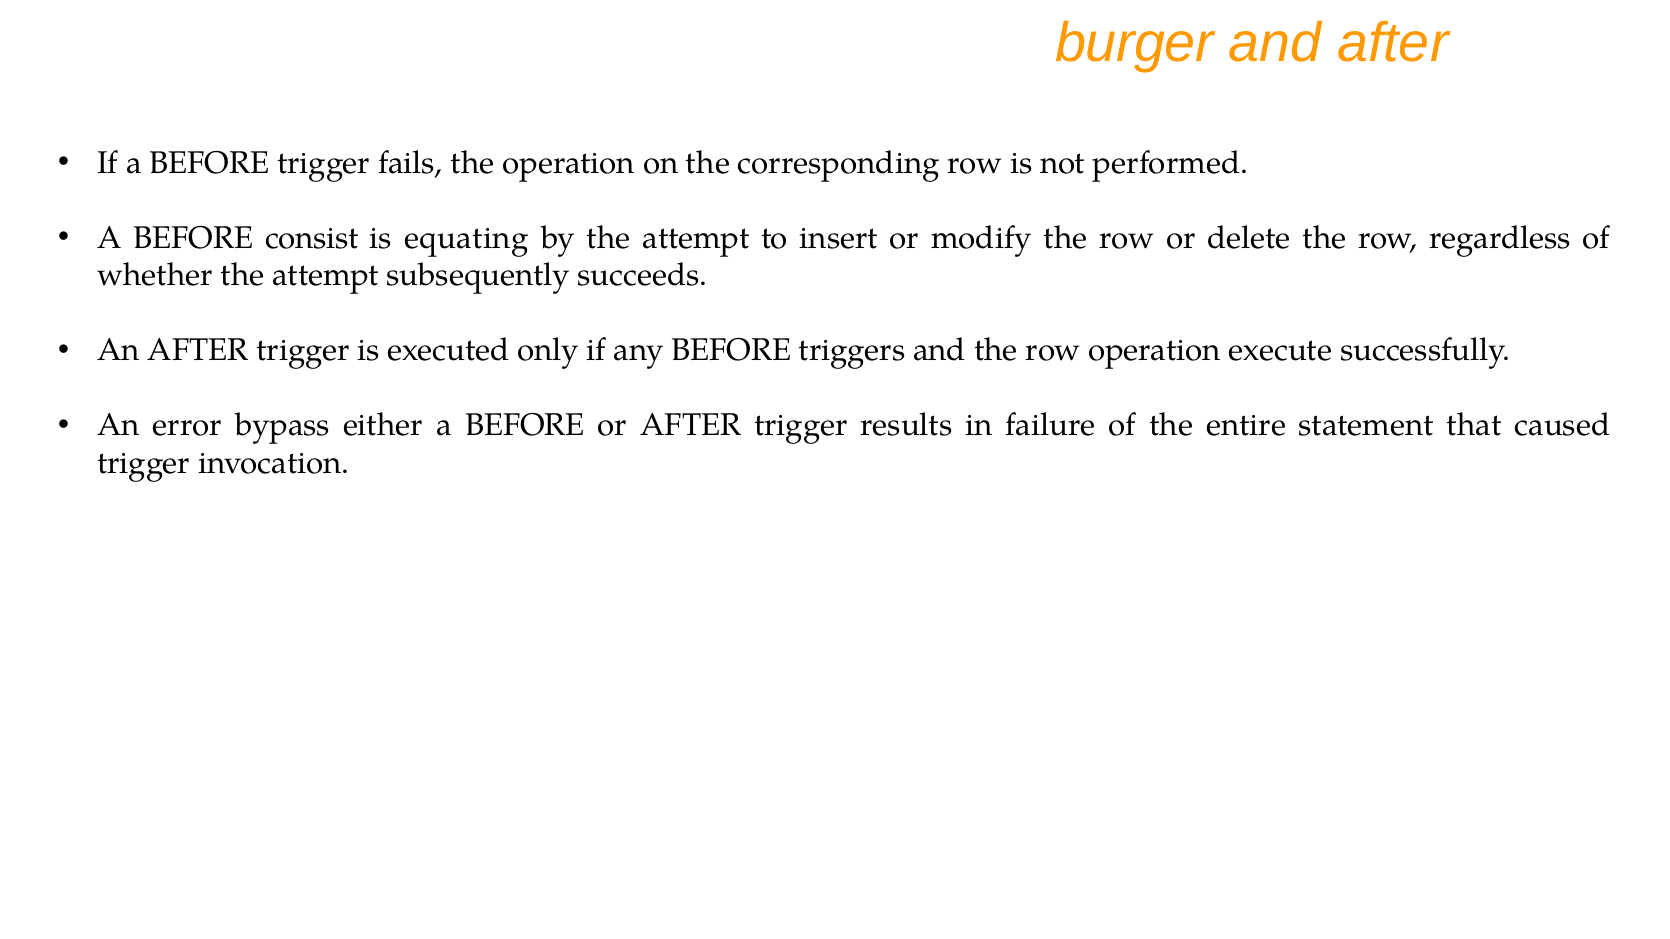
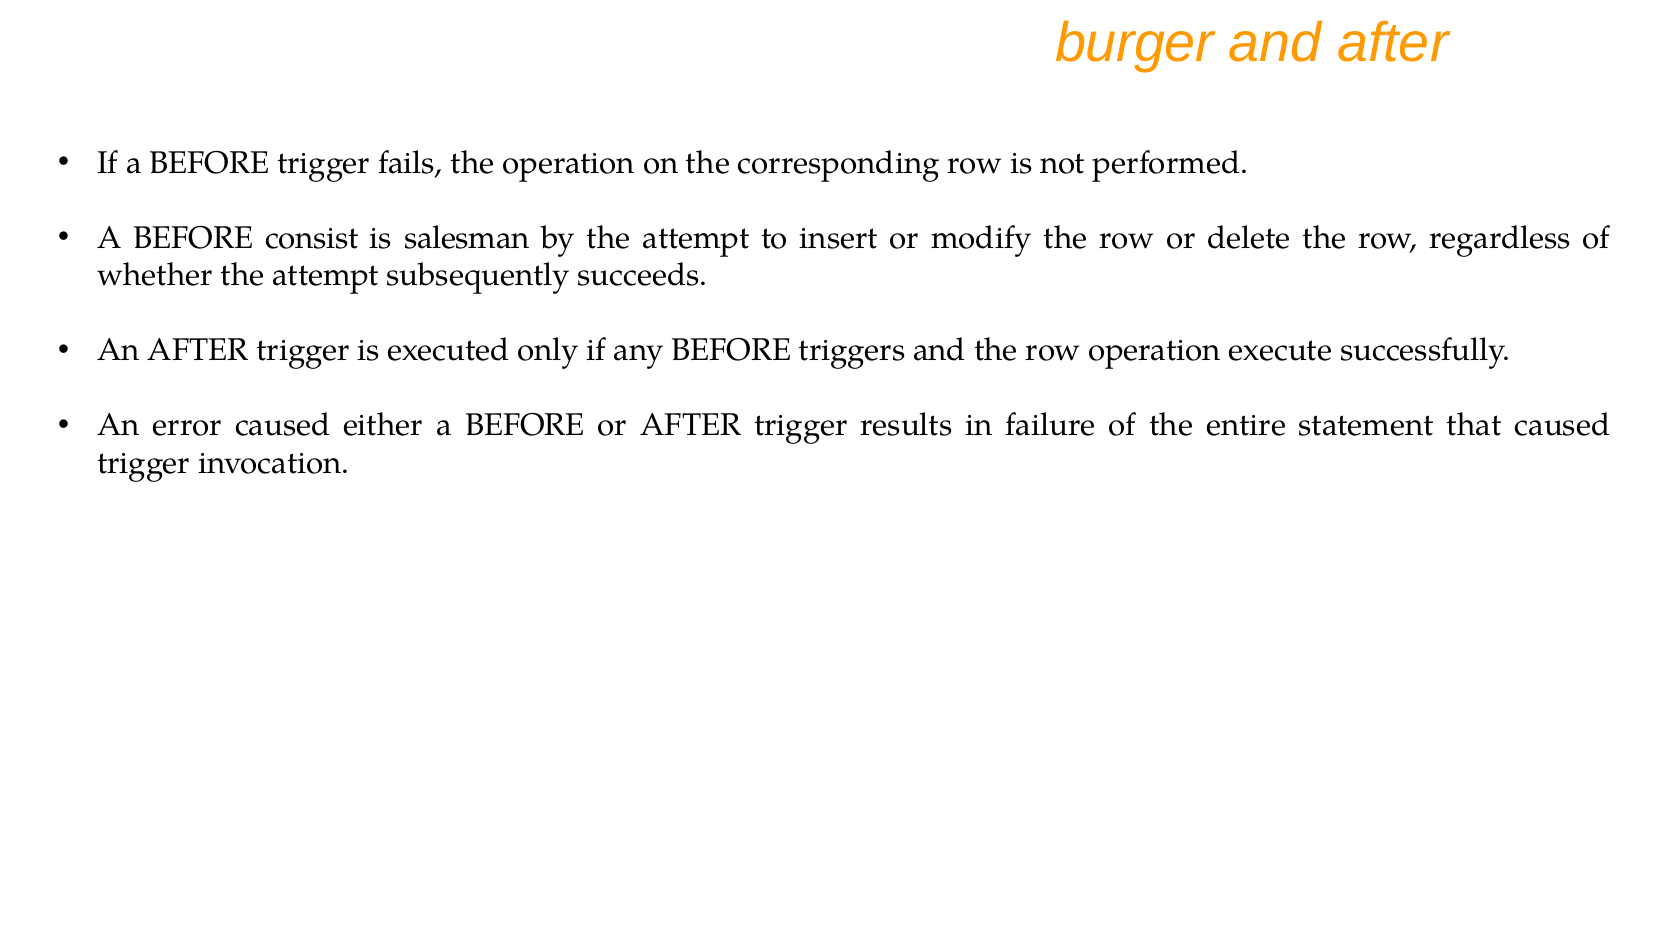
equating: equating -> salesman
error bypass: bypass -> caused
